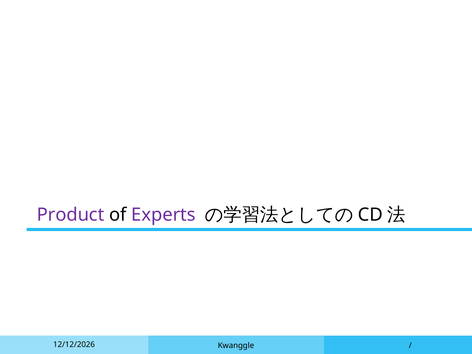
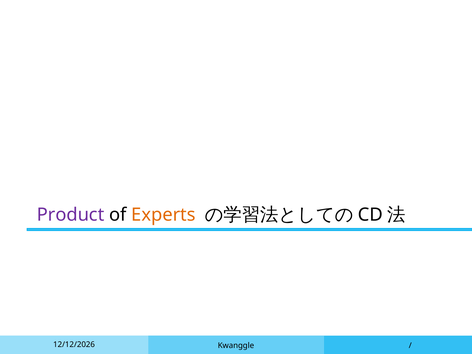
Experts colour: purple -> orange
